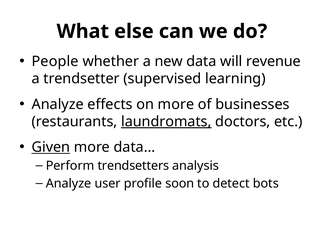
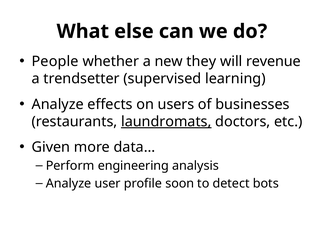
data: data -> they
on more: more -> users
Given underline: present -> none
trendsetters: trendsetters -> engineering
